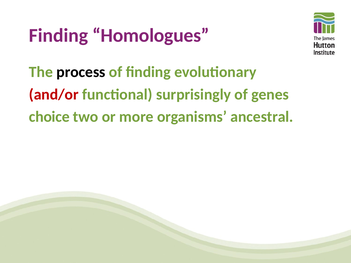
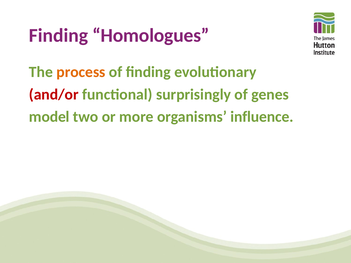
process colour: black -> orange
choice: choice -> model
ancestral: ancestral -> influence
